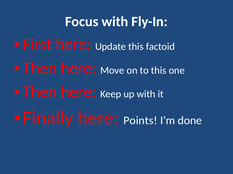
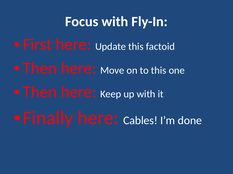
Points: Points -> Cables
